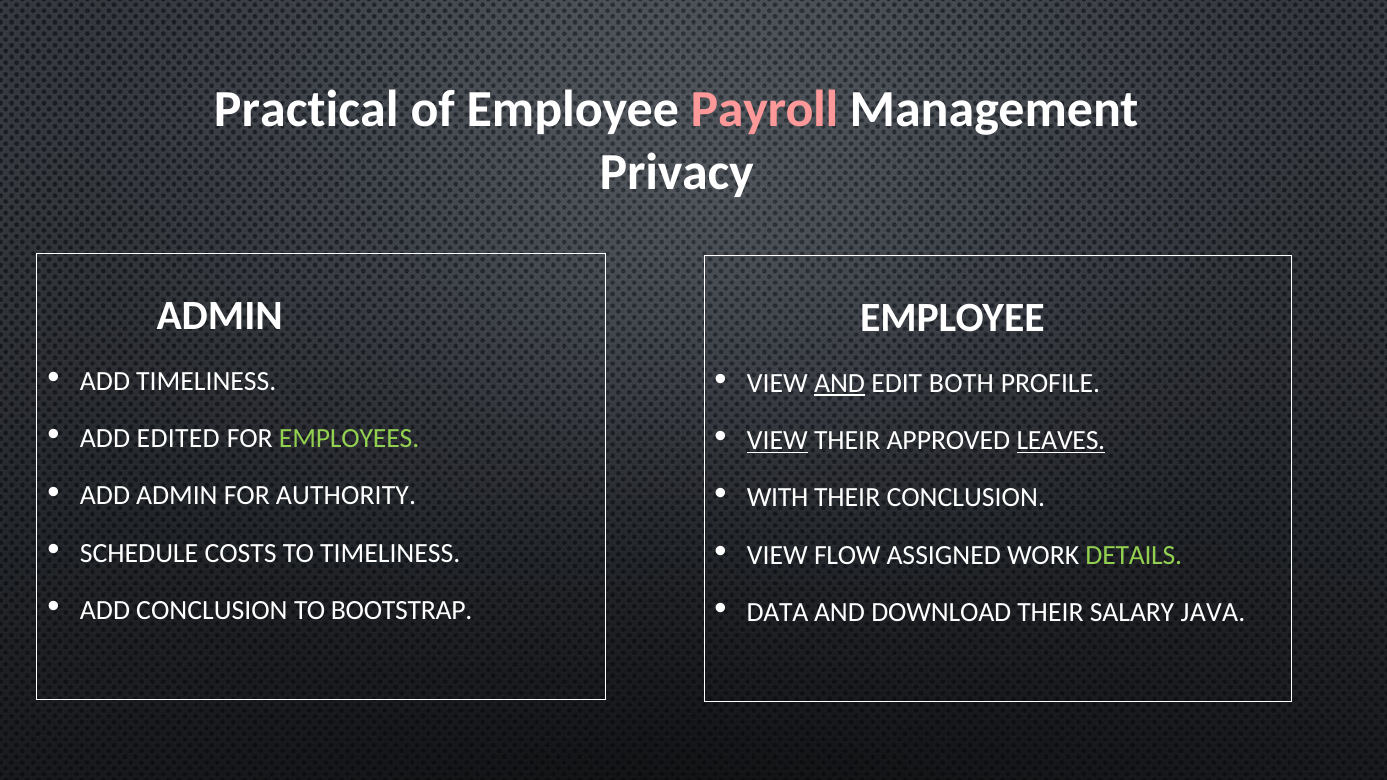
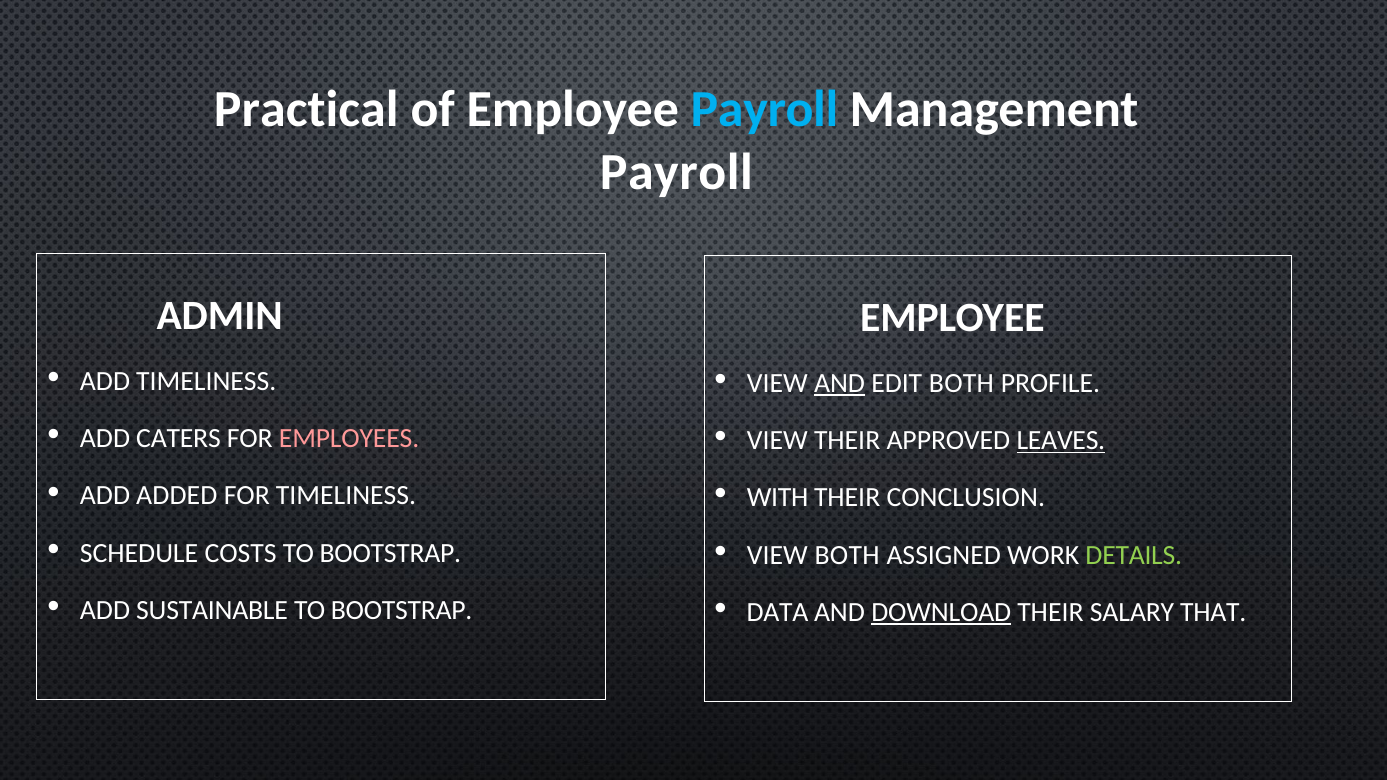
Payroll at (765, 110) colour: pink -> light blue
Privacy at (677, 172): Privacy -> Payroll
EDITED: EDITED -> CATERS
EMPLOYEES colour: light green -> pink
VIEW at (777, 441) underline: present -> none
ADD ADMIN: ADMIN -> ADDED
FOR AUTHORITY: AUTHORITY -> TIMELINESS
TIMELINESS at (390, 553): TIMELINESS -> BOOTSTRAP
VIEW FLOW: FLOW -> BOTH
ADD CONCLUSION: CONCLUSION -> SUSTAINABLE
DOWNLOAD underline: none -> present
JAVA: JAVA -> THAT
